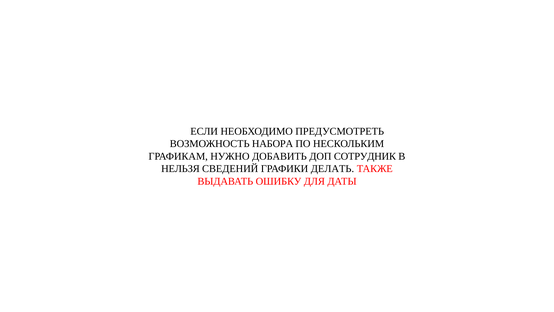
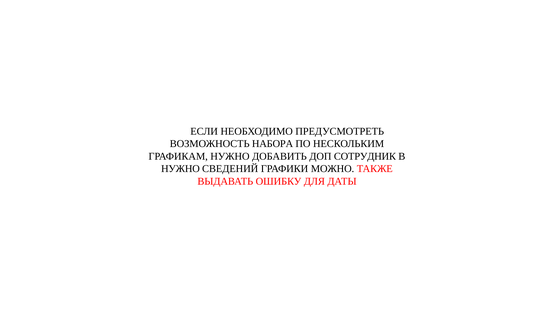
НЕЛЬЗЯ at (180, 169): НЕЛЬЗЯ -> НУЖНО
ДЕЛАТЬ: ДЕЛАТЬ -> МОЖНО
